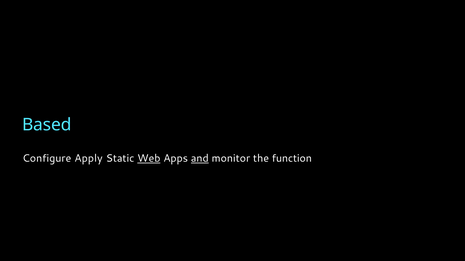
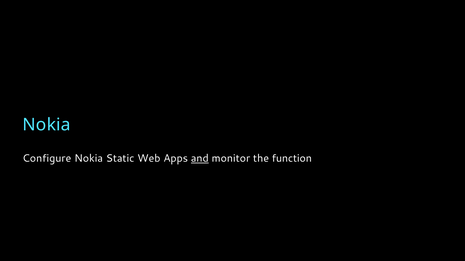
Based at (47, 125): Based -> Nokia
Configure Apply: Apply -> Nokia
Web underline: present -> none
